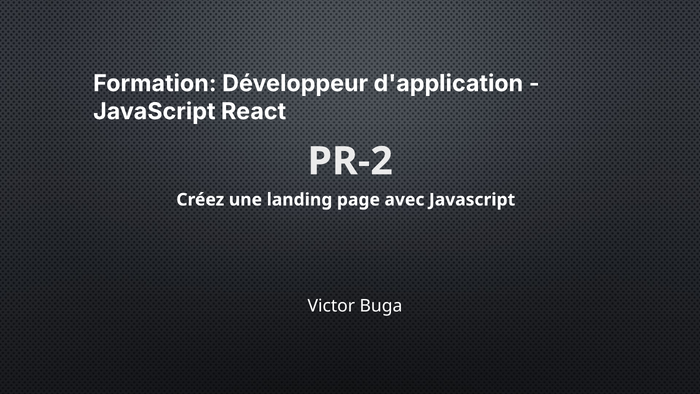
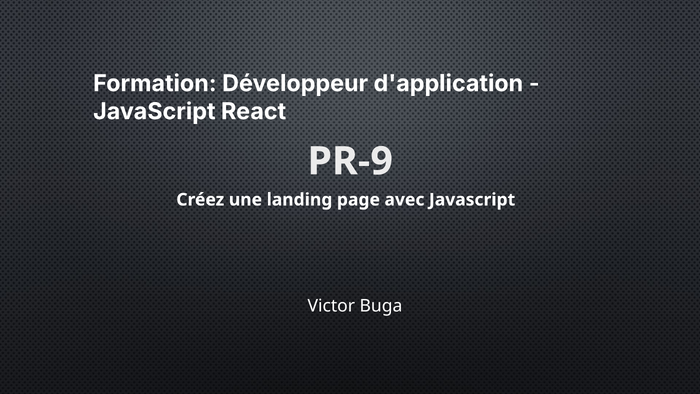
PR-2: PR-2 -> PR-9
